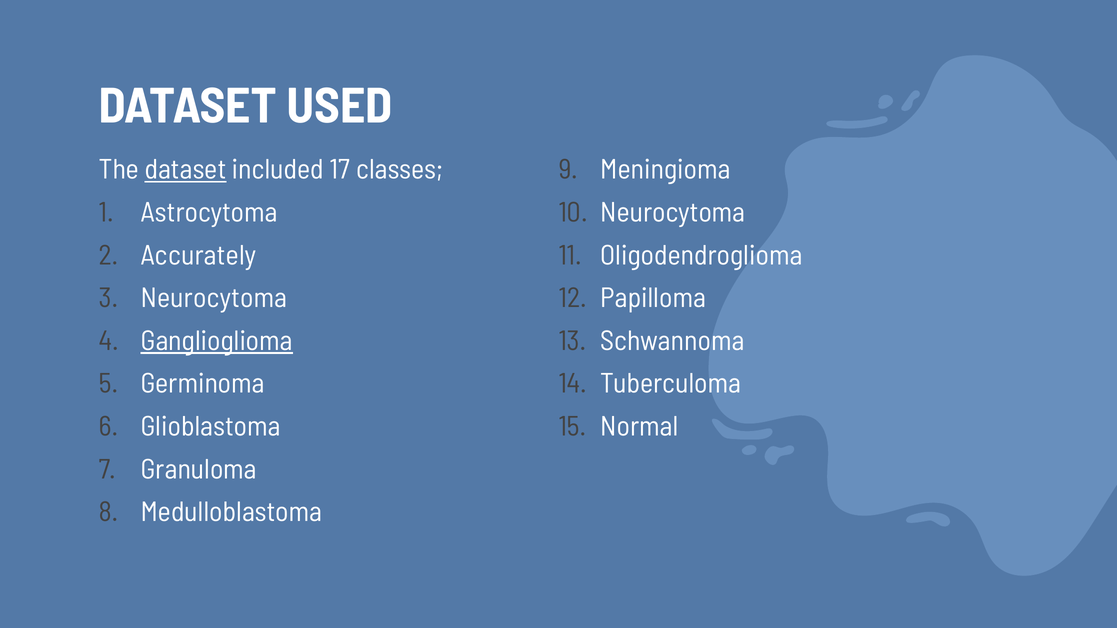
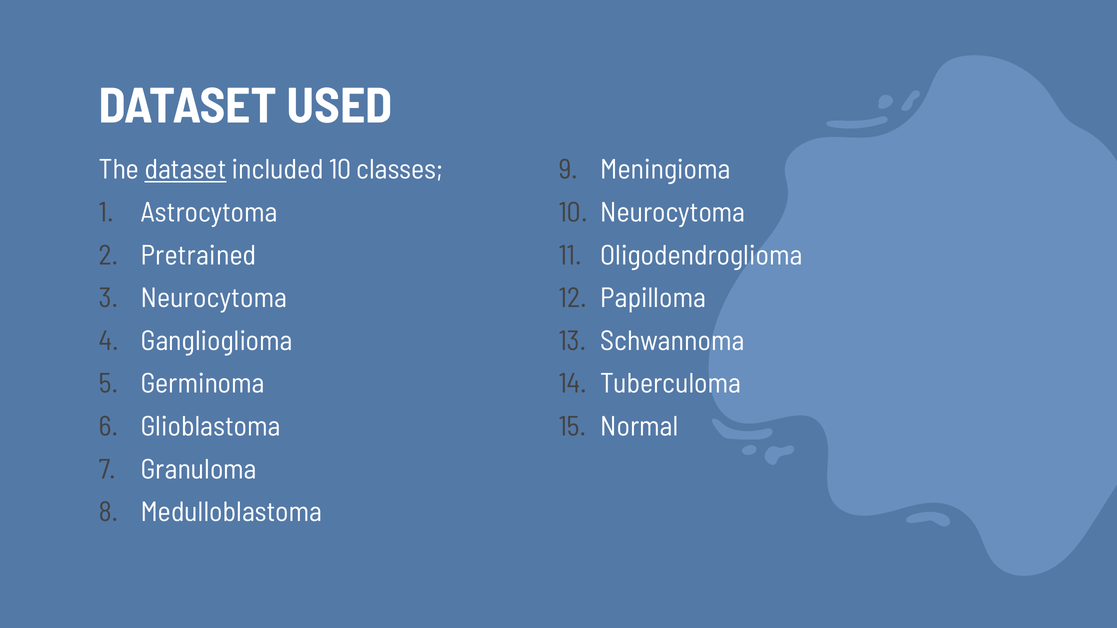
included 17: 17 -> 10
Accurately: Accurately -> Pretrained
Ganglioglioma underline: present -> none
